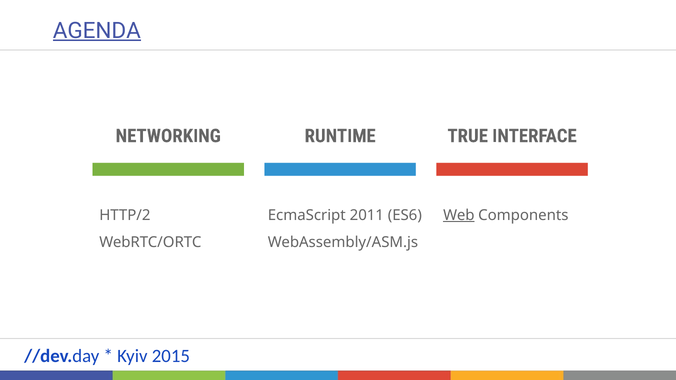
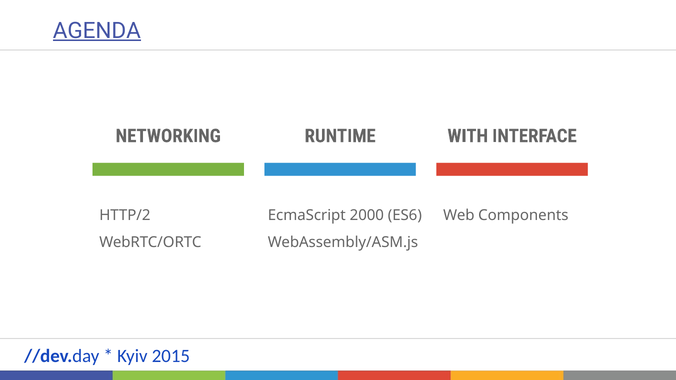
TRUE: TRUE -> WITH
2011: 2011 -> 2000
Web underline: present -> none
